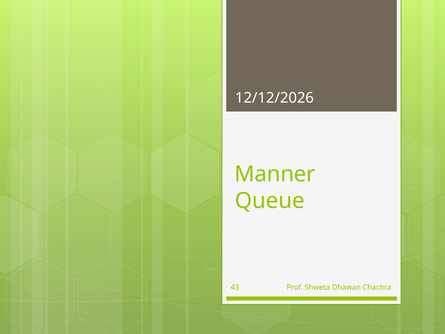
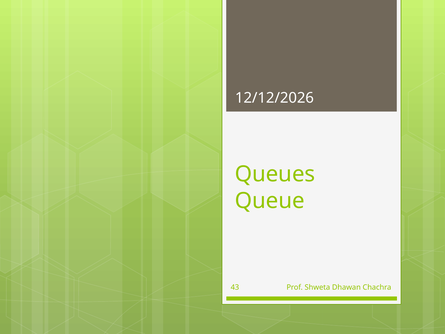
Manner: Manner -> Queues
